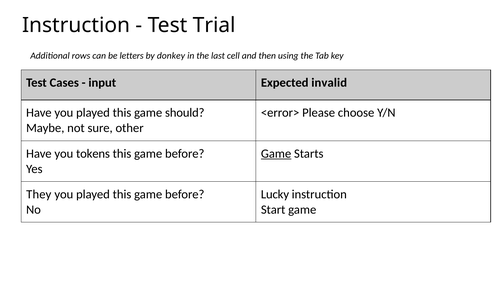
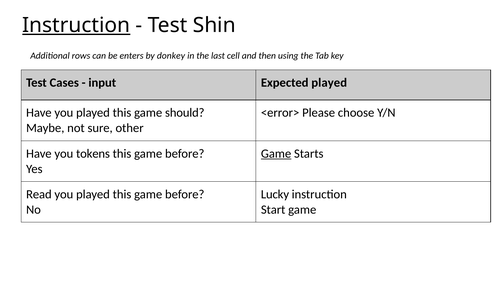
Instruction at (76, 25) underline: none -> present
Trial: Trial -> Shin
letters: letters -> enters
Expected invalid: invalid -> played
They: They -> Read
